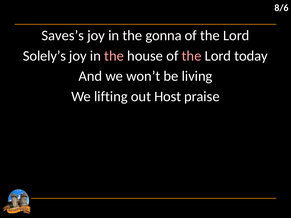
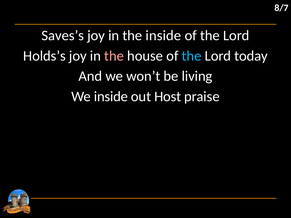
8/6: 8/6 -> 8/7
the gonna: gonna -> inside
Solely’s: Solely’s -> Holds’s
the at (192, 56) colour: pink -> light blue
We lifting: lifting -> inside
